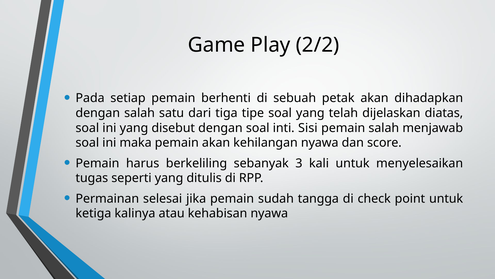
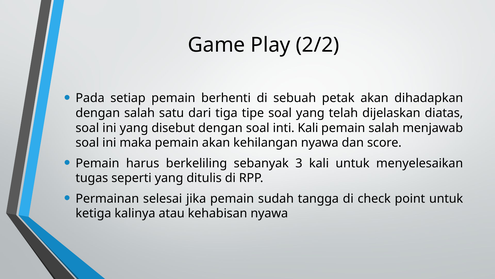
inti Sisi: Sisi -> Kali
